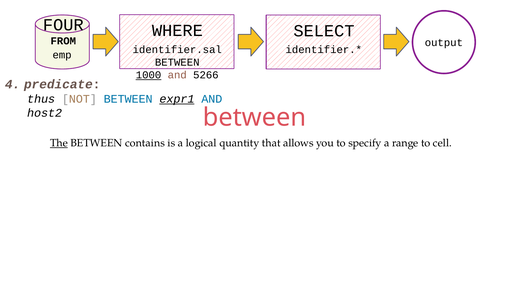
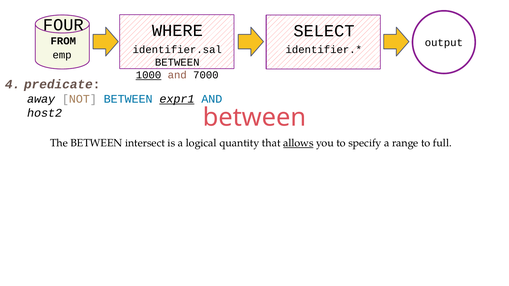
5266: 5266 -> 7000
thus: thus -> away
The underline: present -> none
contains: contains -> intersect
allows underline: none -> present
cell: cell -> full
